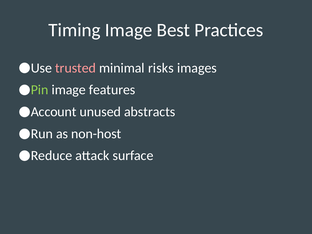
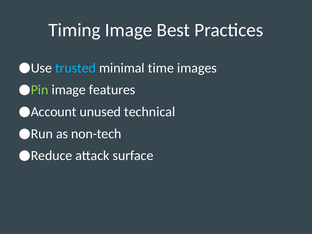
trusted colour: pink -> light blue
risks: risks -> time
abstracts: abstracts -> technical
non-host: non-host -> non-tech
